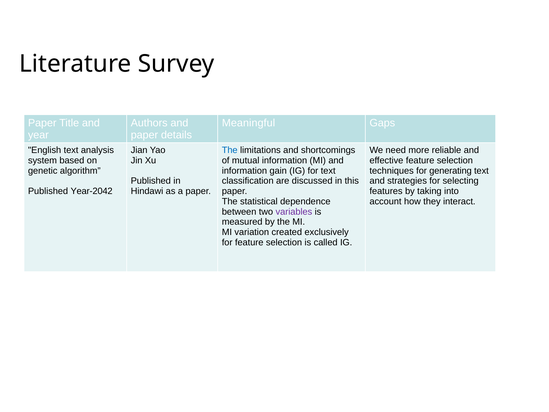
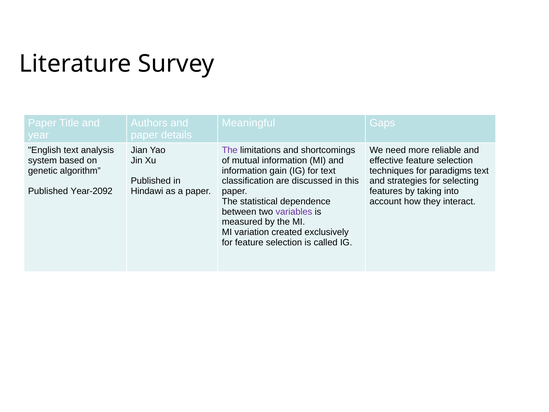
The at (230, 150) colour: blue -> purple
generating: generating -> paradigms
Year-2042: Year-2042 -> Year-2092
